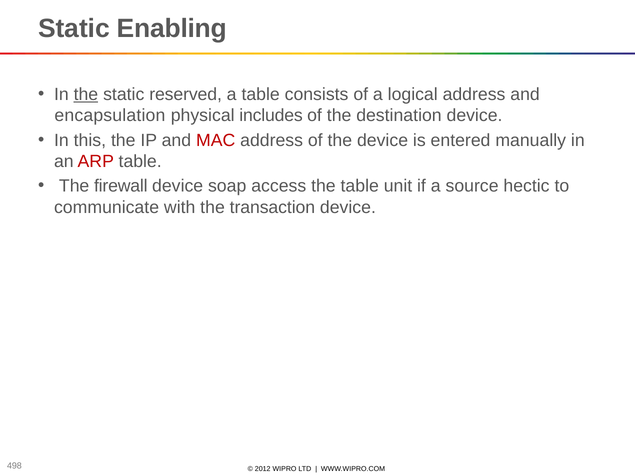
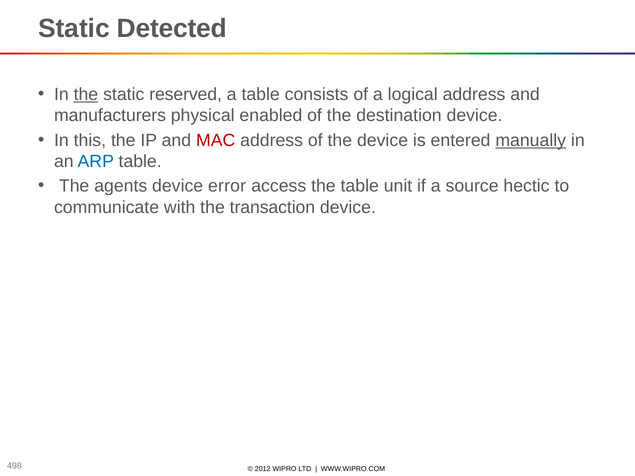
Enabling: Enabling -> Detected
encapsulation: encapsulation -> manufacturers
includes: includes -> enabled
manually underline: none -> present
ARP colour: red -> blue
firewall: firewall -> agents
soap: soap -> error
